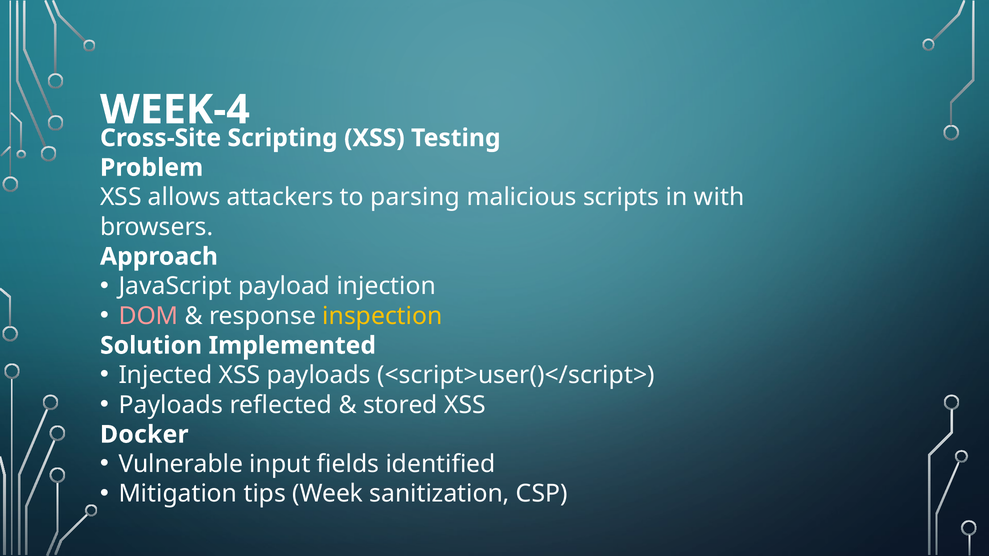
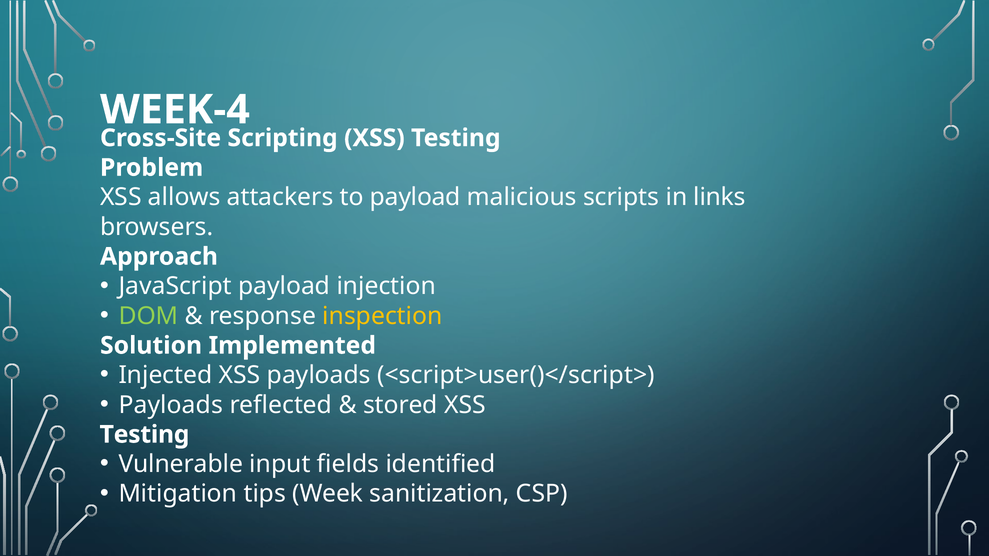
to parsing: parsing -> payload
with: with -> links
DOM colour: pink -> light green
Docker at (144, 435): Docker -> Testing
